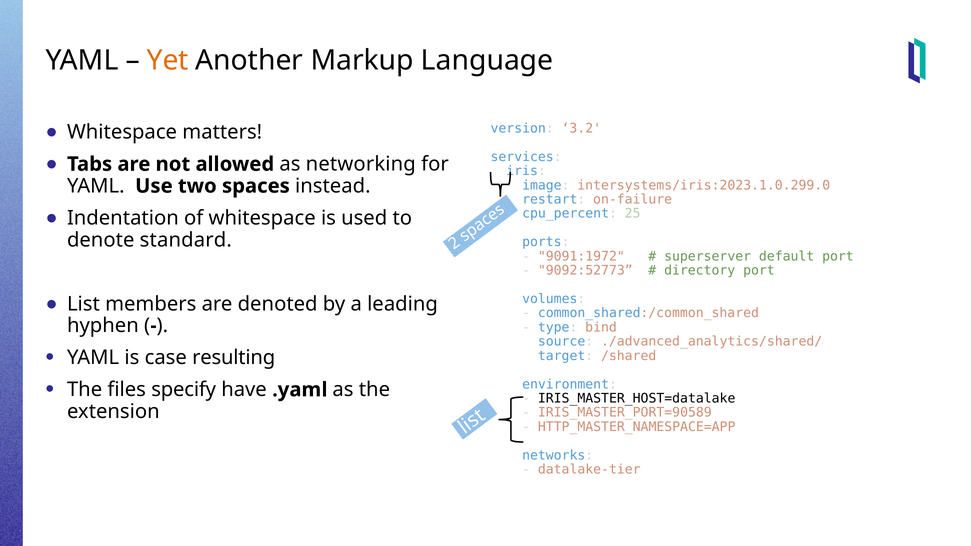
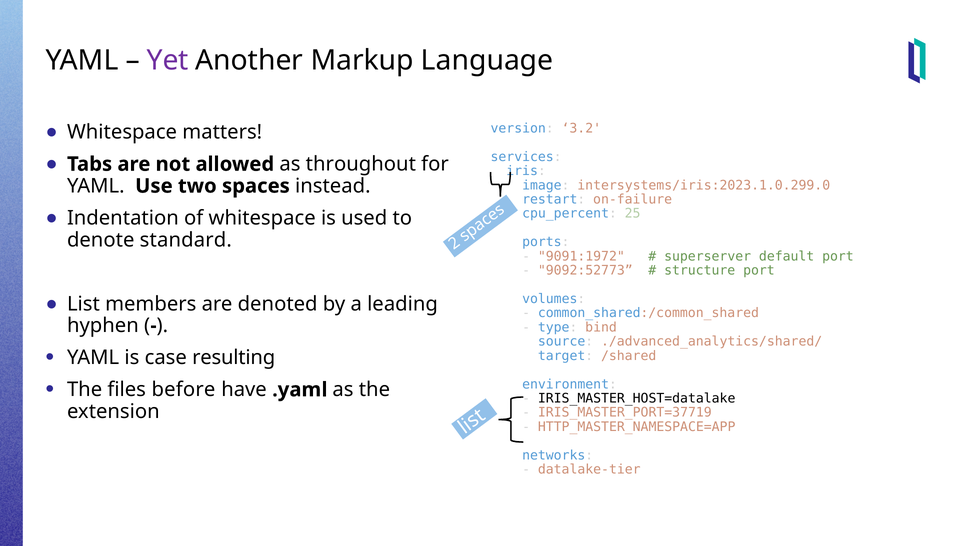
Yet colour: orange -> purple
networking: networking -> throughout
directory: directory -> structure
specify: specify -> before
IRIS_MASTER_PORT=90589: IRIS_MASTER_PORT=90589 -> IRIS_MASTER_PORT=37719
